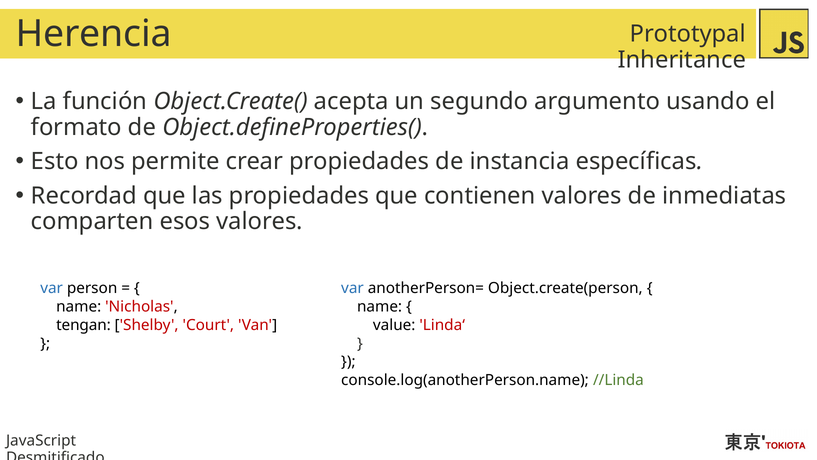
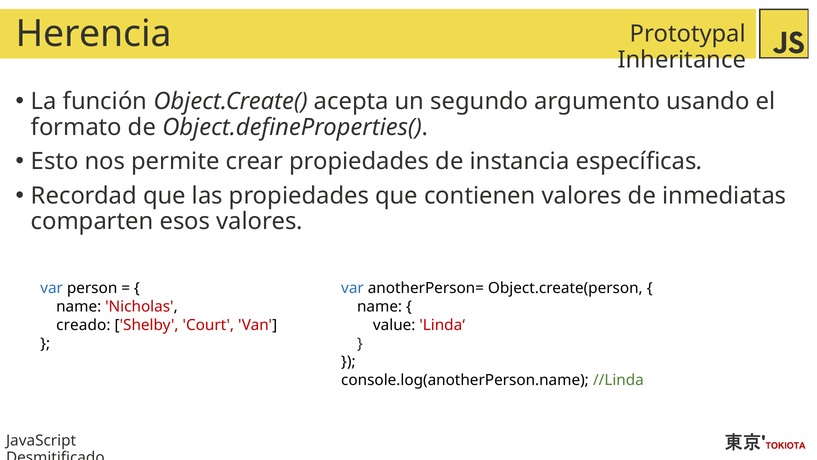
tengan: tengan -> creado
